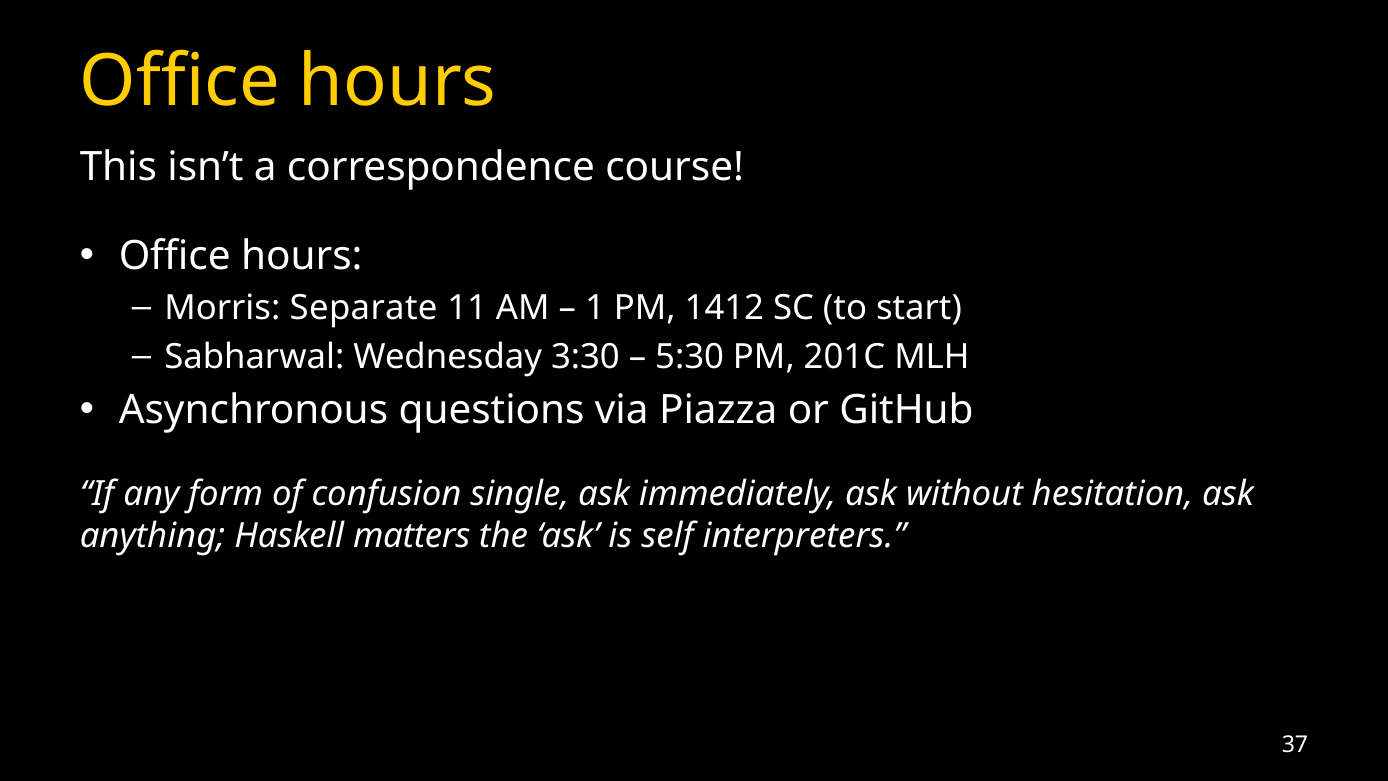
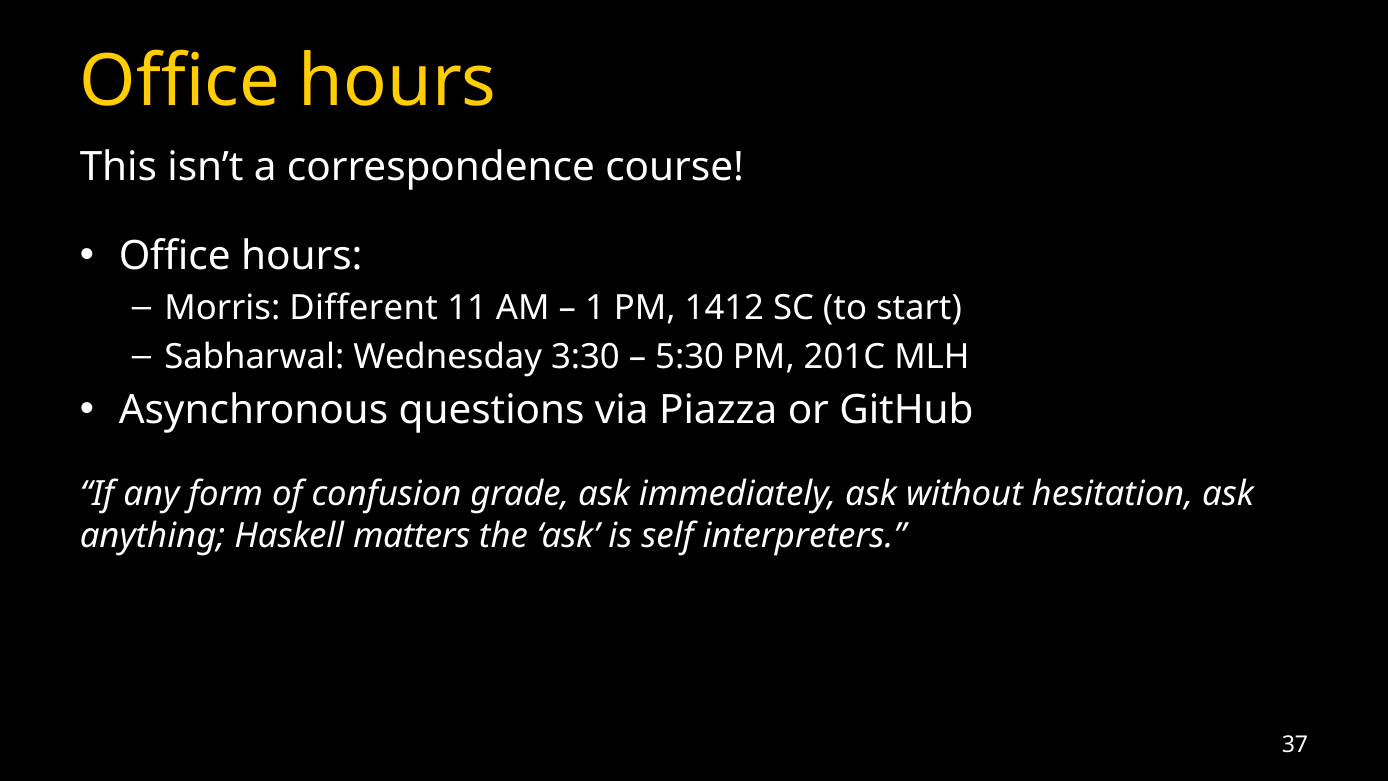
Separate: Separate -> Different
single: single -> grade
